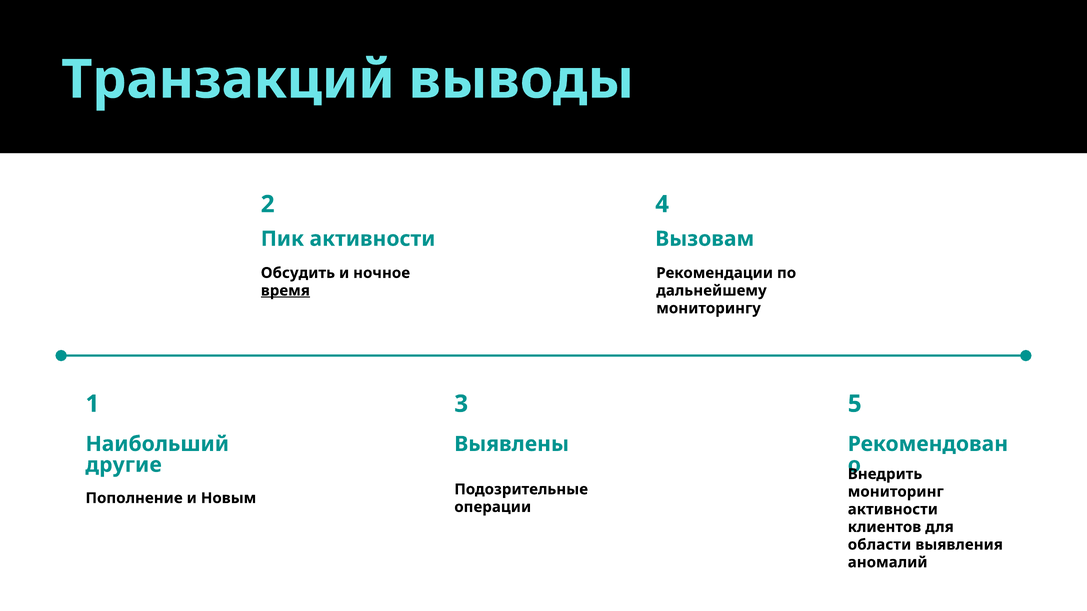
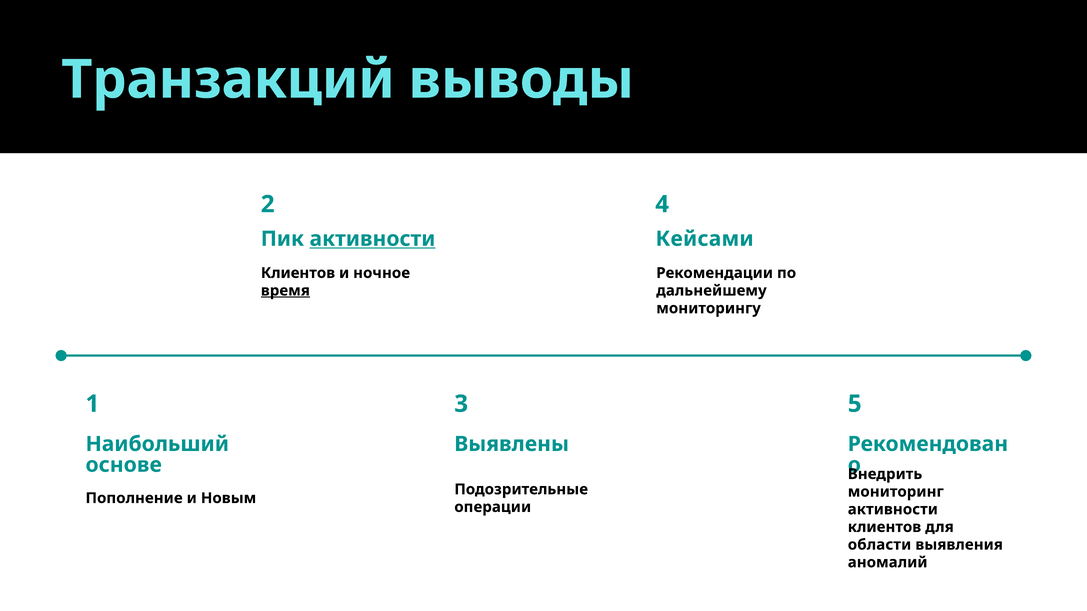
активности at (372, 239) underline: none -> present
Вызовам: Вызовам -> Кейсами
Обсудить at (298, 273): Обсудить -> Клиентов
другие: другие -> основе
